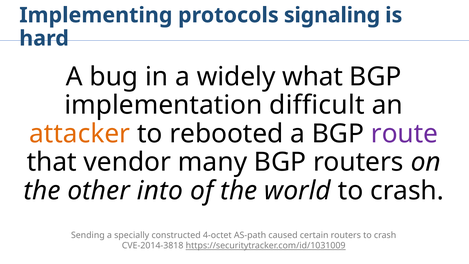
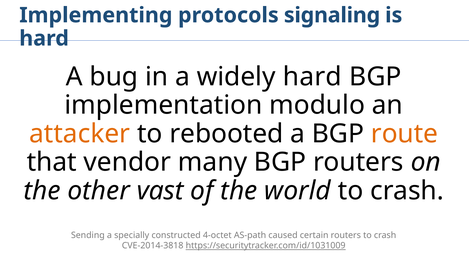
widely what: what -> hard
difficult: difficult -> modulo
route colour: purple -> orange
into: into -> vast
